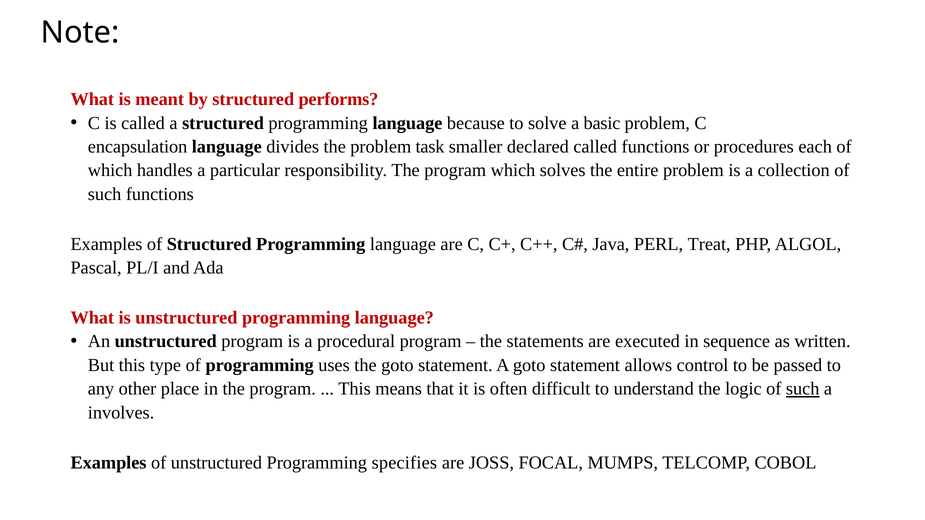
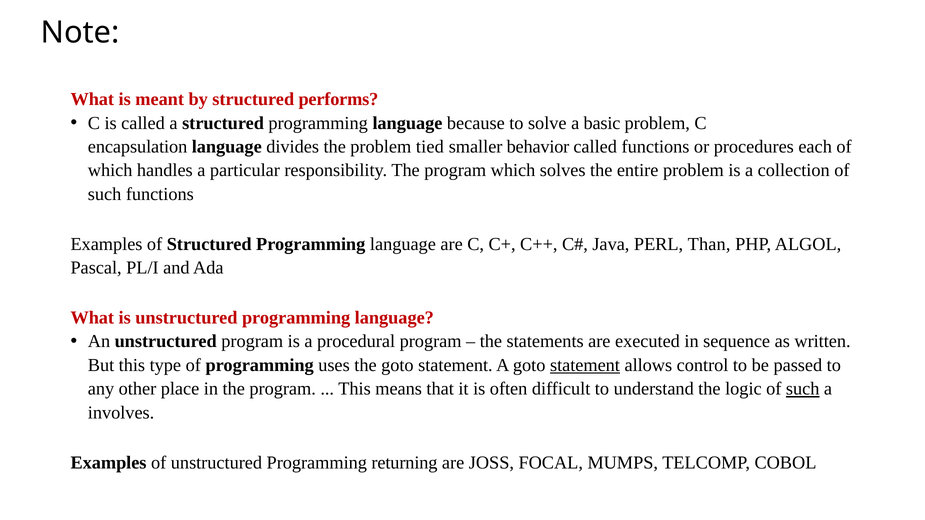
task: task -> tied
declared: declared -> behavior
Treat: Treat -> Than
statement at (585, 365) underline: none -> present
specifies: specifies -> returning
